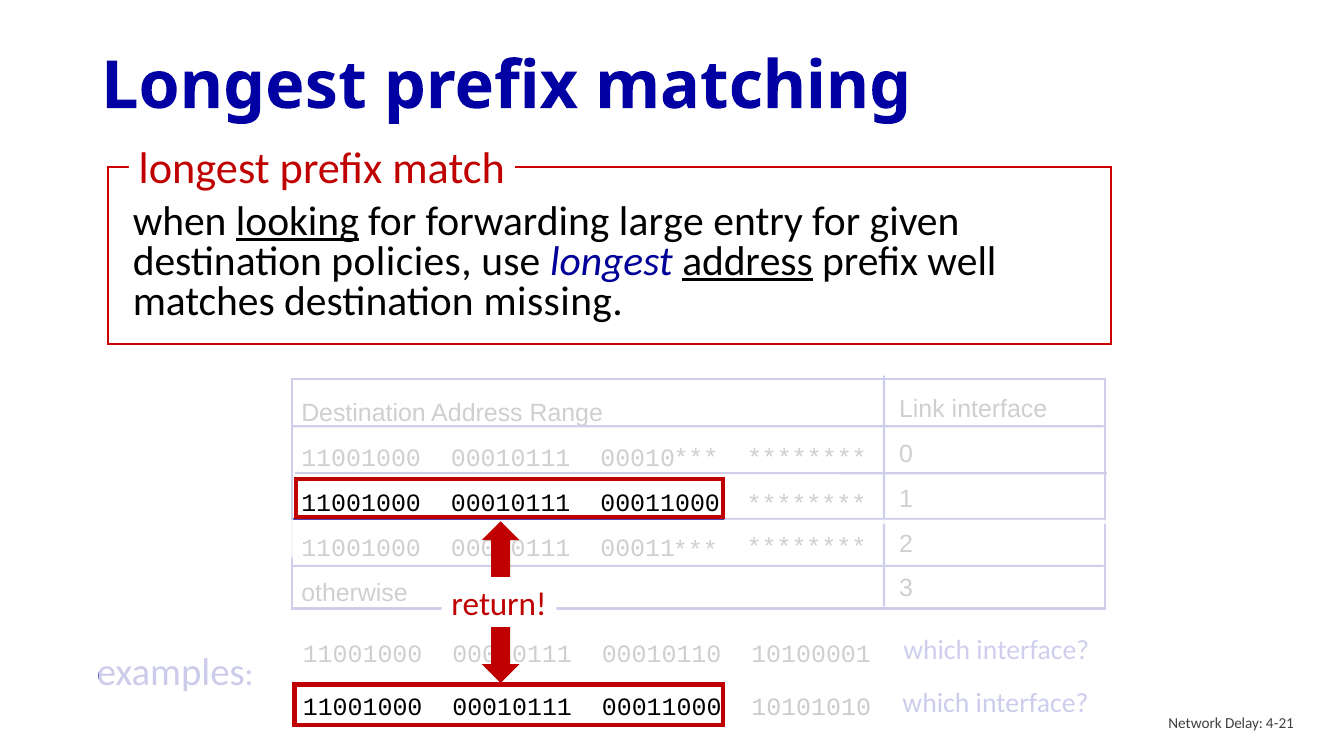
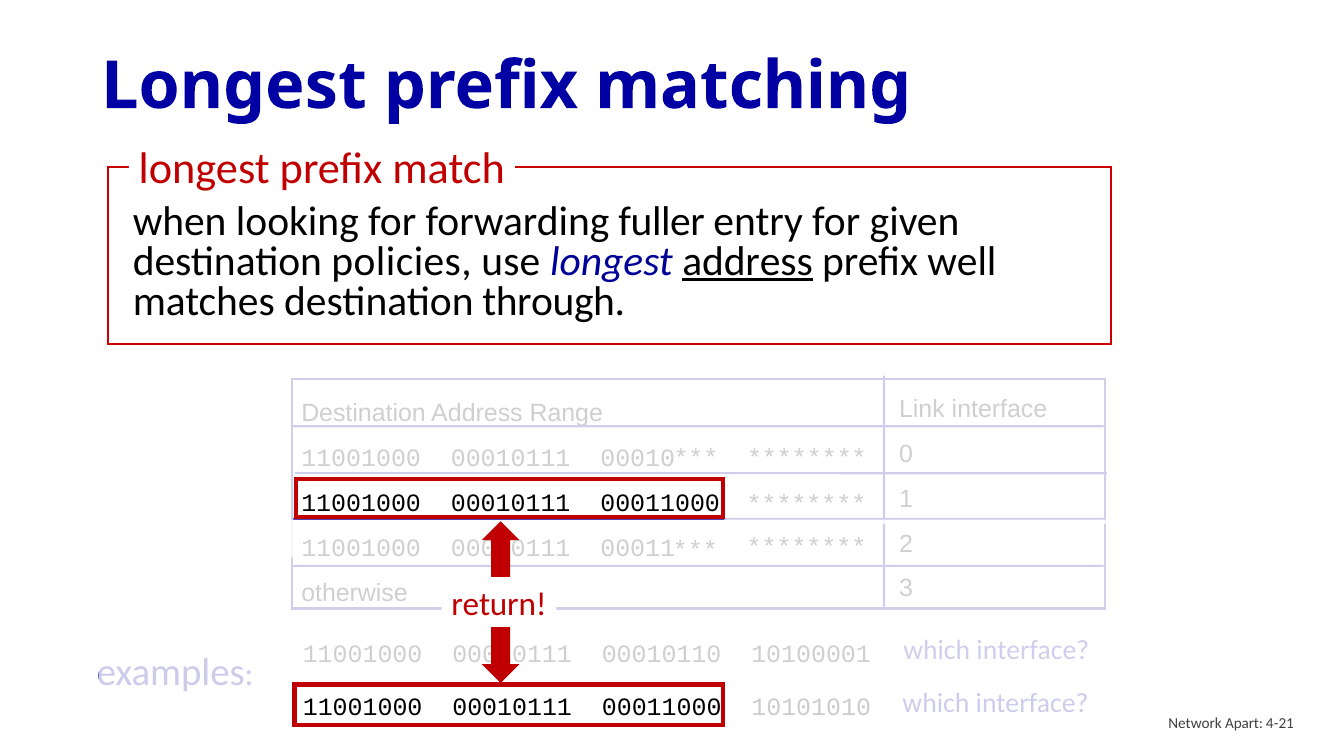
looking underline: present -> none
large: large -> fuller
missing: missing -> through
Delay: Delay -> Apart
